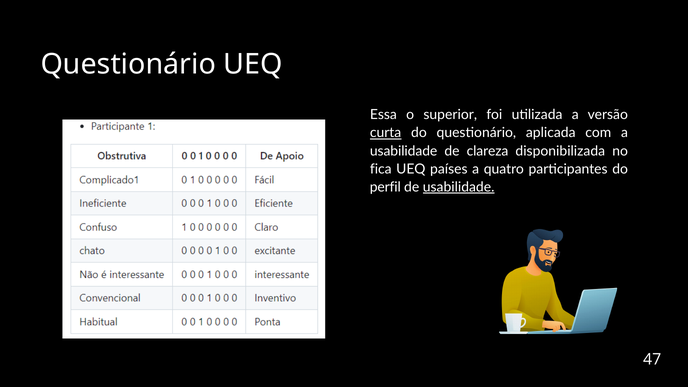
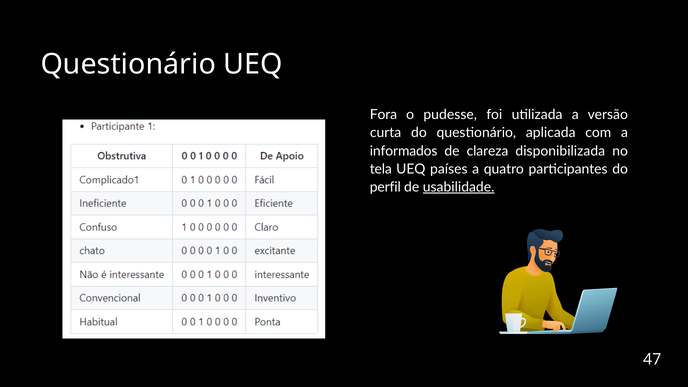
Essa: Essa -> Fora
superior: superior -> pudesse
curta underline: present -> none
usabilidade at (404, 151): usabilidade -> informados
fica: fica -> tela
